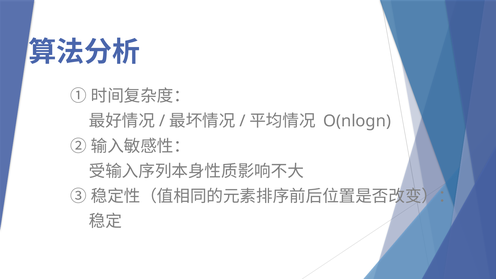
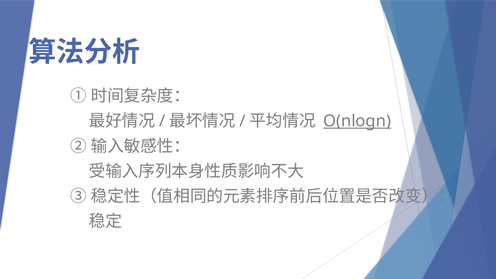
O(nlogn underline: none -> present
